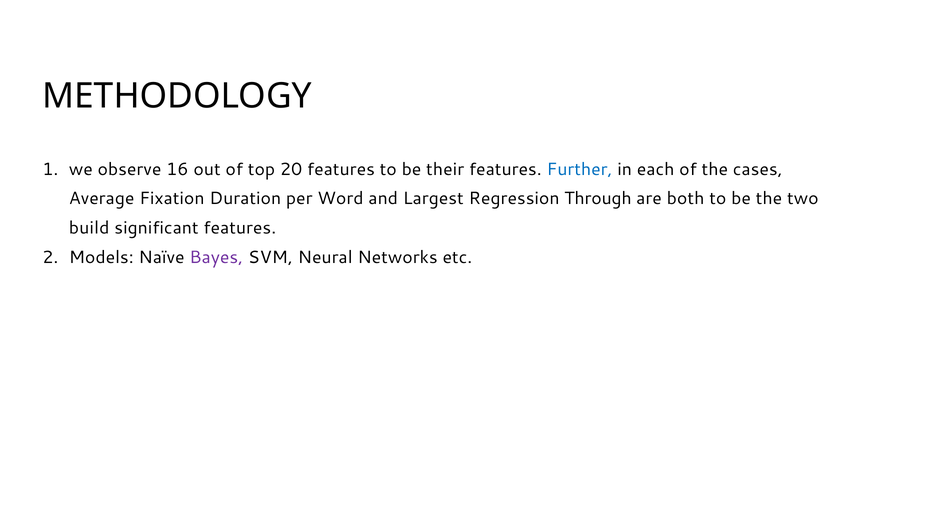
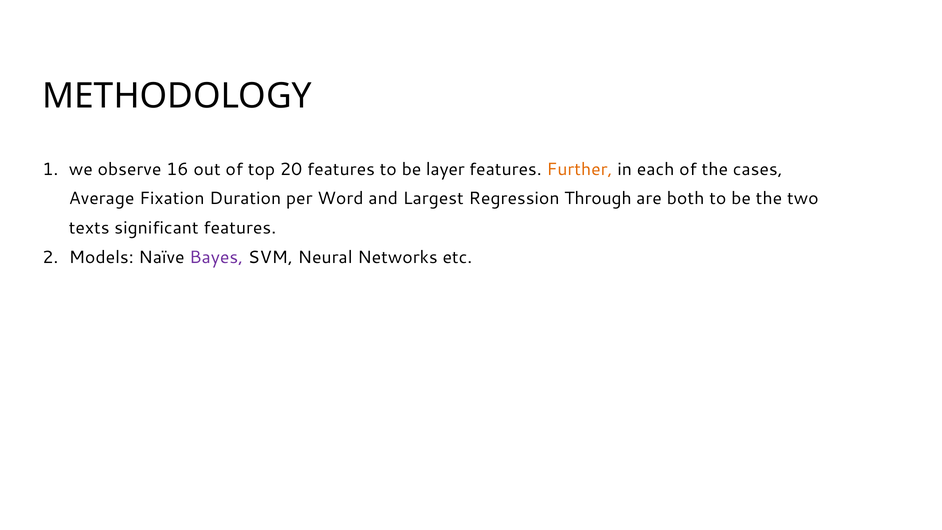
their: their -> layer
Further colour: blue -> orange
build: build -> texts
